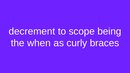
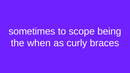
decrement: decrement -> sometimes
